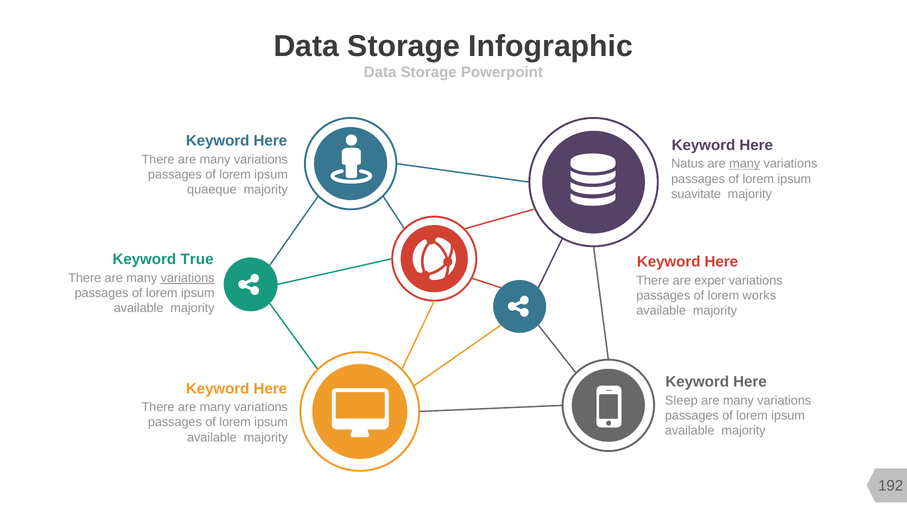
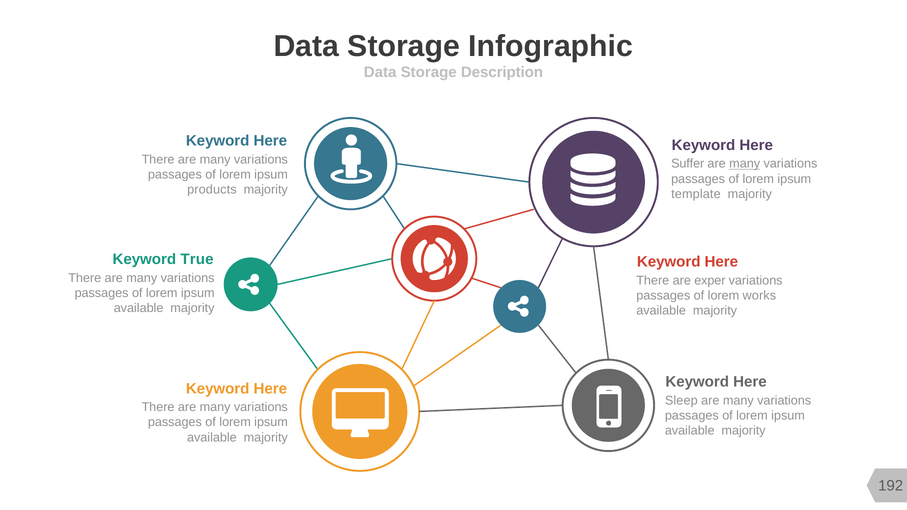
Powerpoint: Powerpoint -> Description
Natus: Natus -> Suffer
quaeque: quaeque -> products
suavitate: suavitate -> template
variations at (188, 278) underline: present -> none
